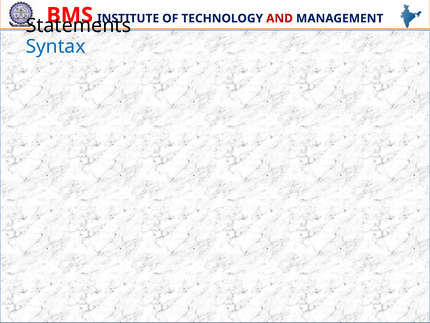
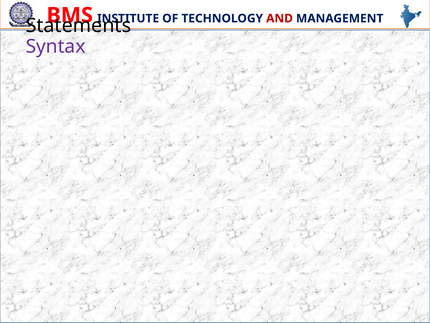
Syntax colour: blue -> purple
